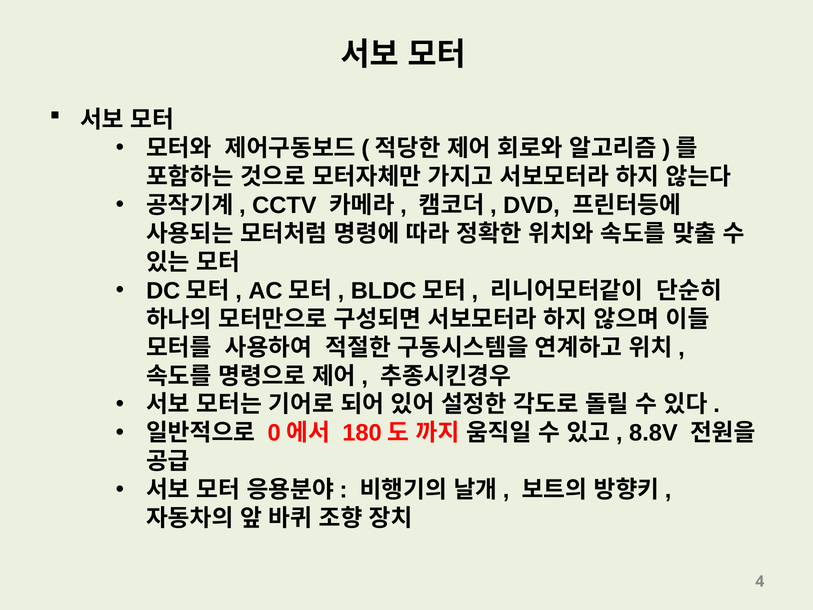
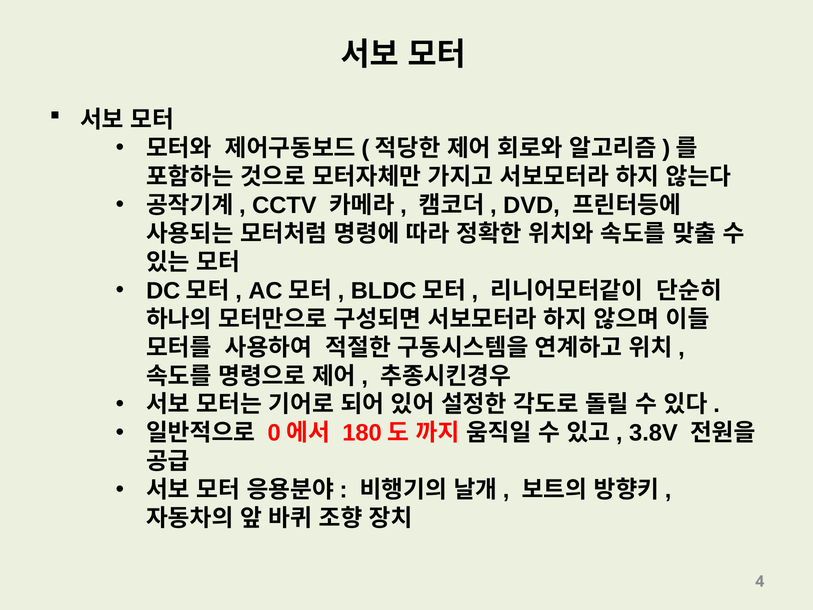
8.8V: 8.8V -> 3.8V
